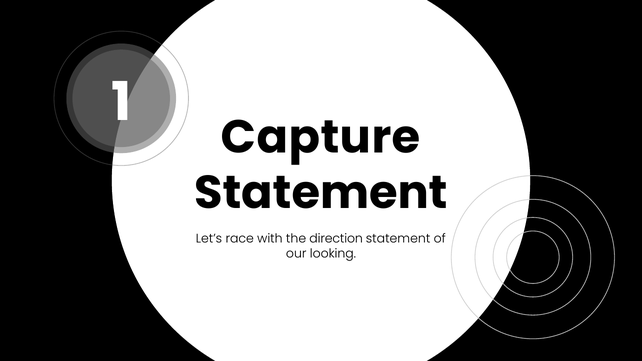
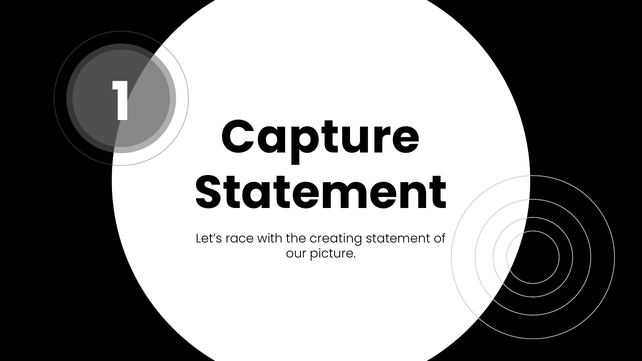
direction: direction -> creating
looking: looking -> picture
